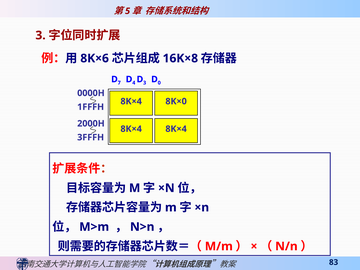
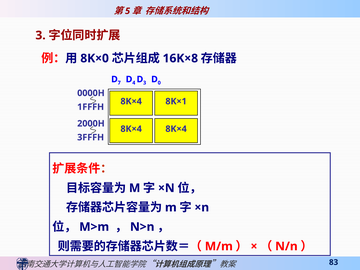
8K×6: 8K×6 -> 8K×0
8K×0: 8K×0 -> 8K×1
